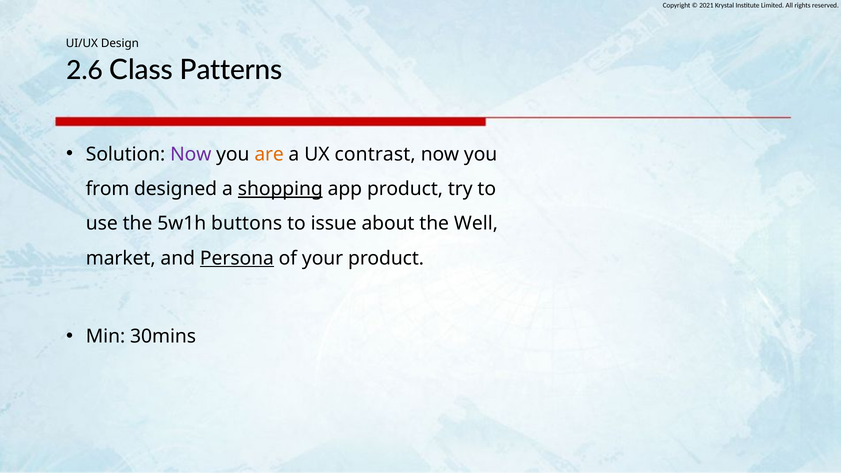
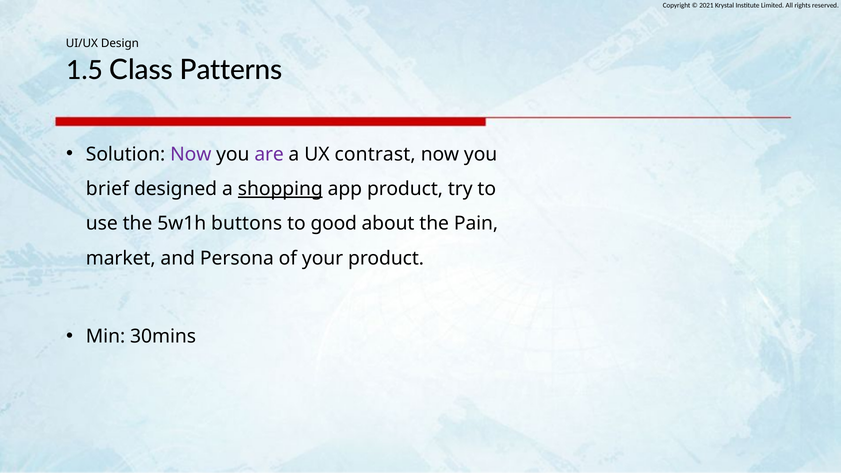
2.6: 2.6 -> 1.5
are colour: orange -> purple
from: from -> brief
issue: issue -> good
Well: Well -> Pain
Persona underline: present -> none
